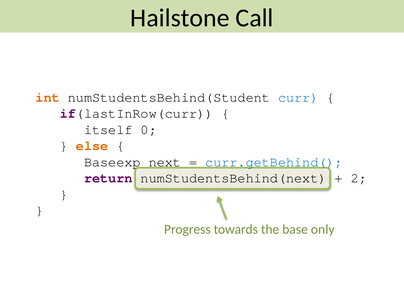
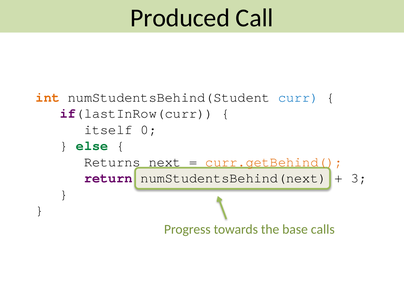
Hailstone: Hailstone -> Produced
else colour: orange -> green
Baseexp: Baseexp -> Returns
curr.getBehind( colour: blue -> orange
2: 2 -> 3
only: only -> calls
